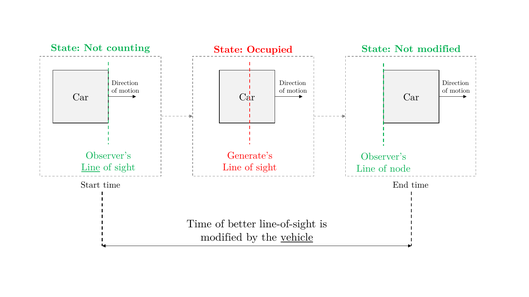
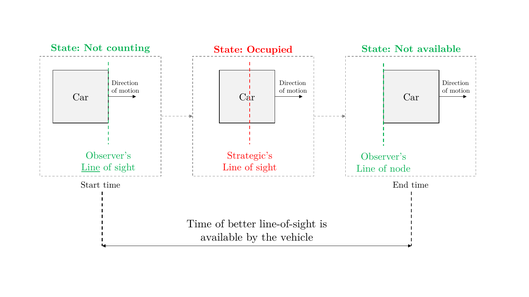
Not modified: modified -> available
Generate’s: Generate’s -> Strategic’s
modified at (221, 238): modified -> available
vehicle underline: present -> none
